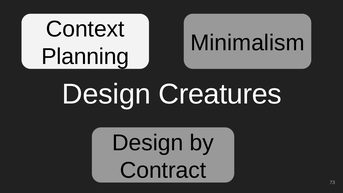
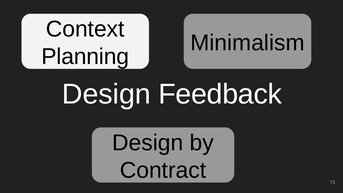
Creatures: Creatures -> Feedback
